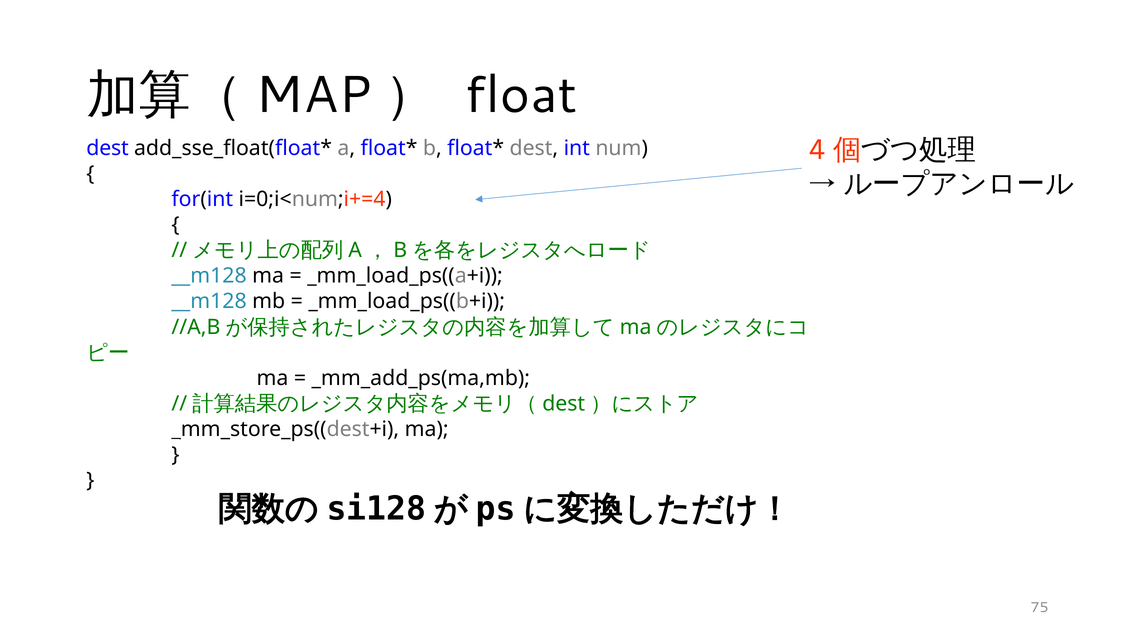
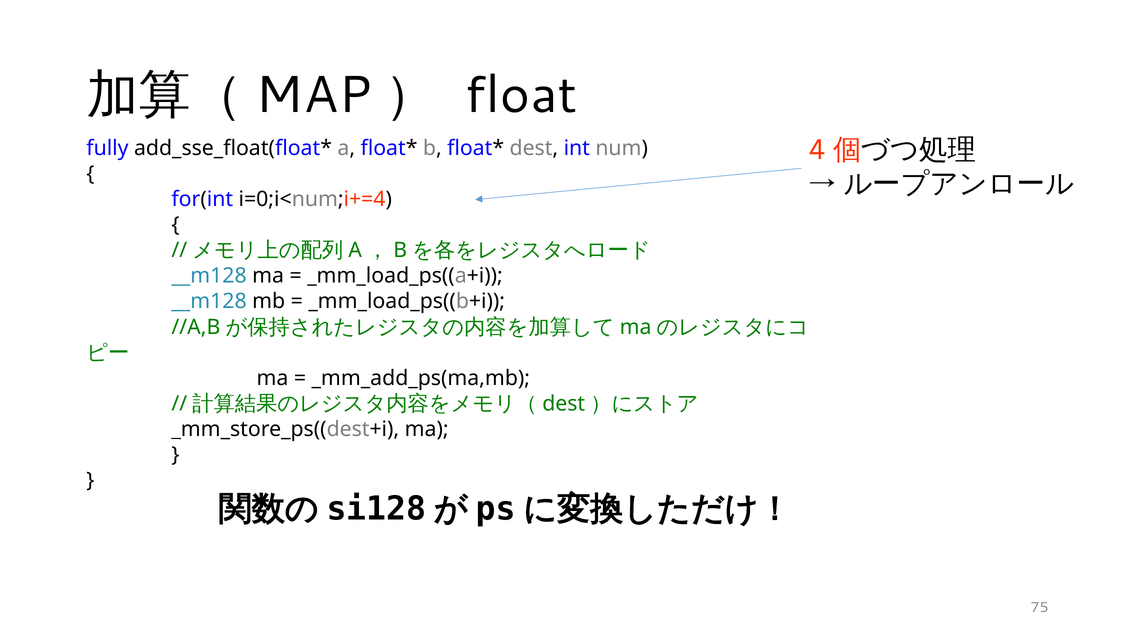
dest at (108, 148): dest -> fully
